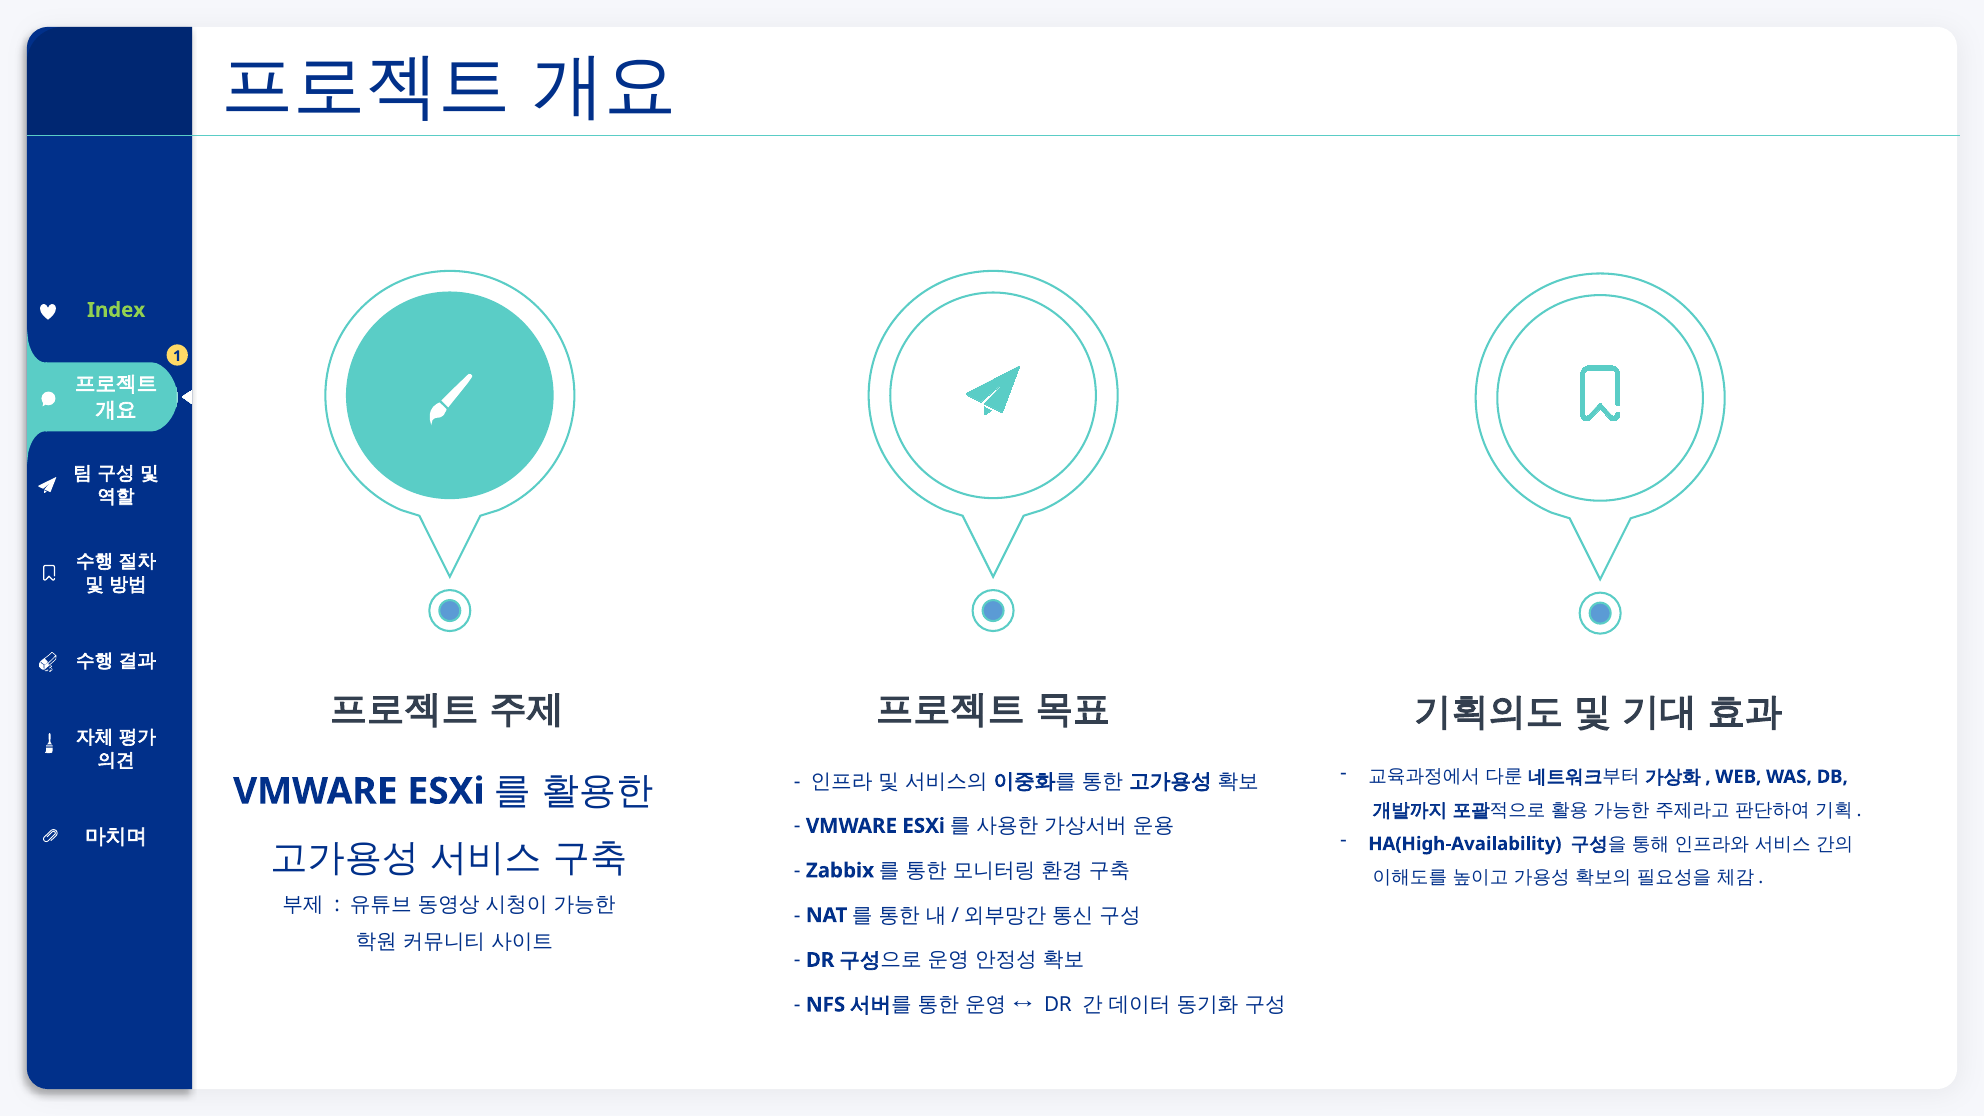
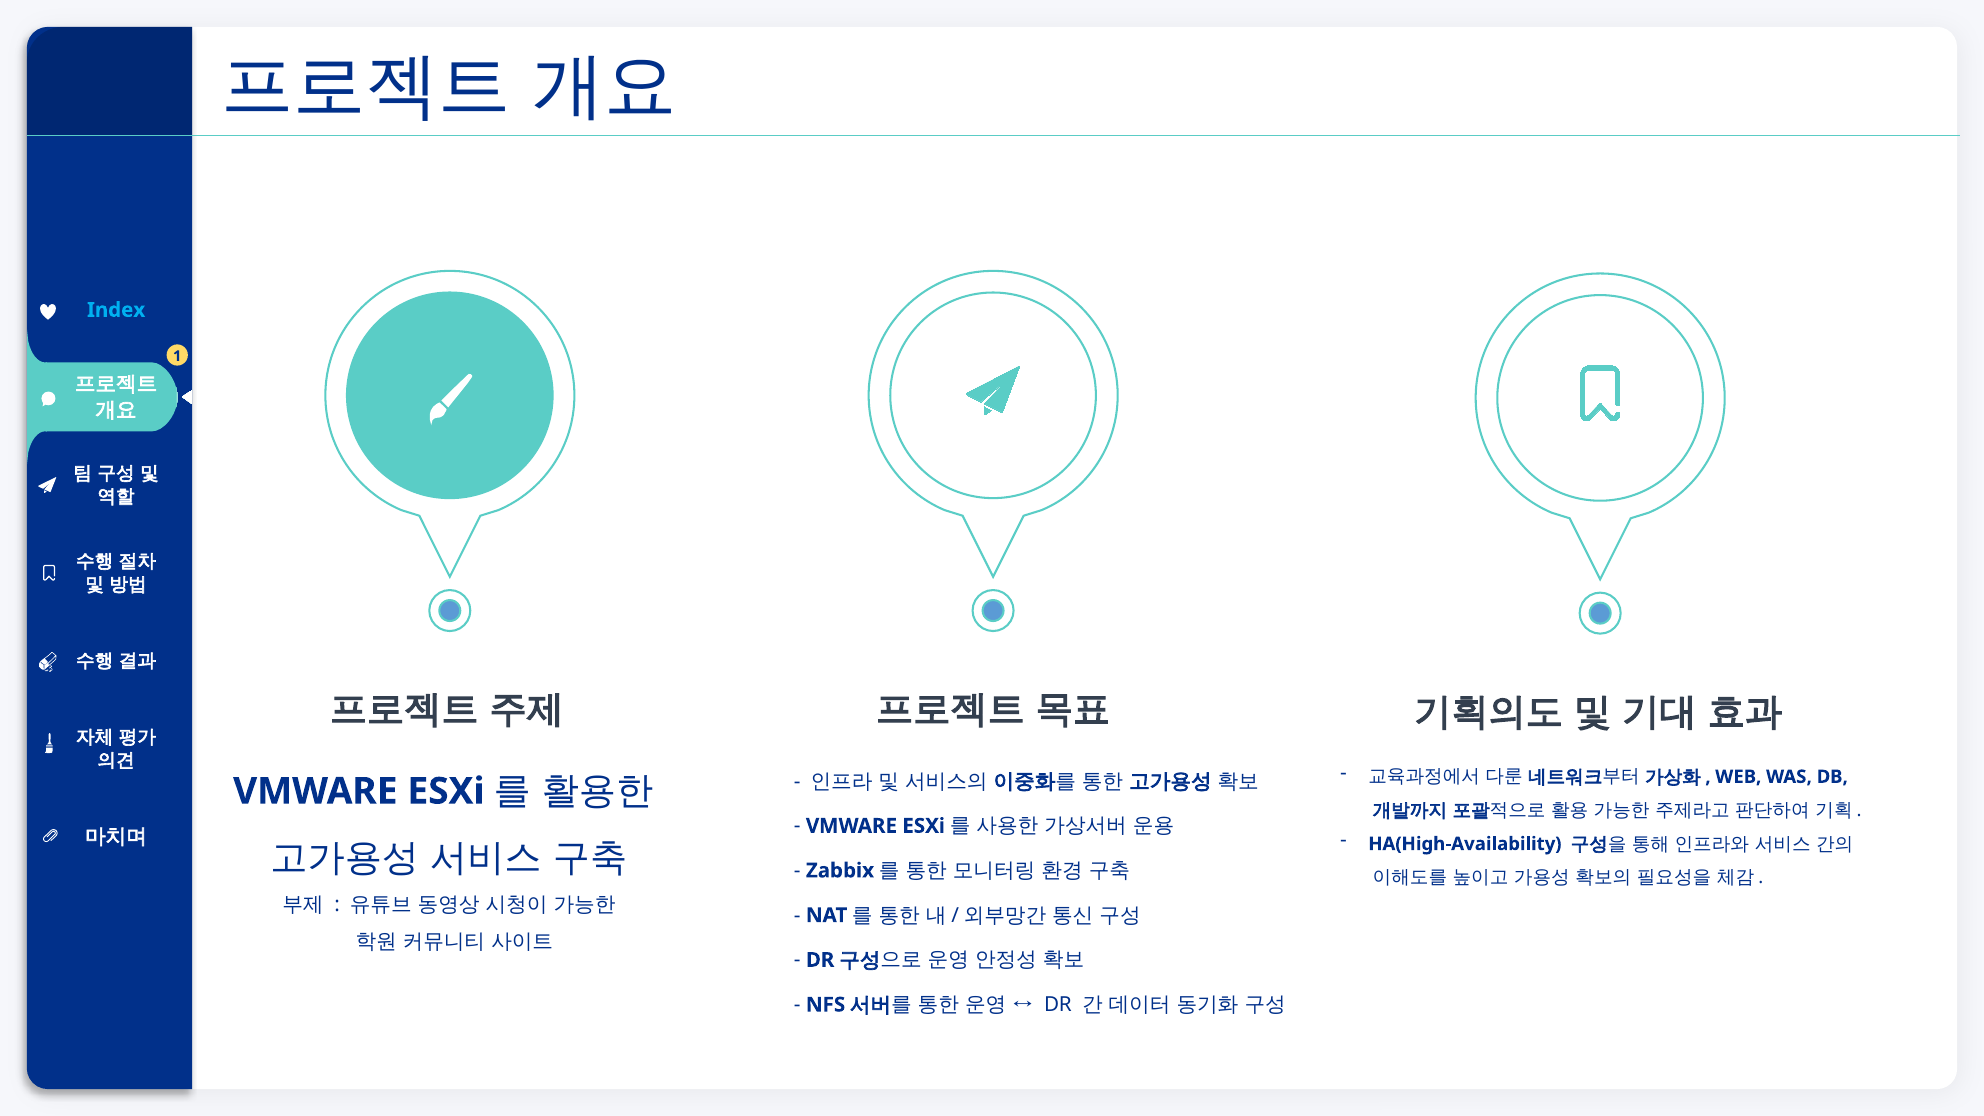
Index colour: light green -> light blue
